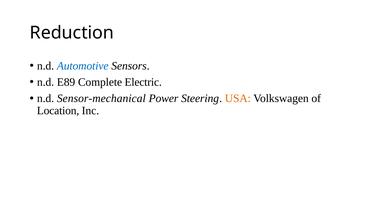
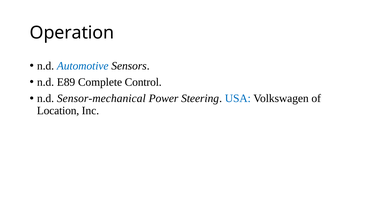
Reduction: Reduction -> Operation
Electric: Electric -> Control
USA colour: orange -> blue
